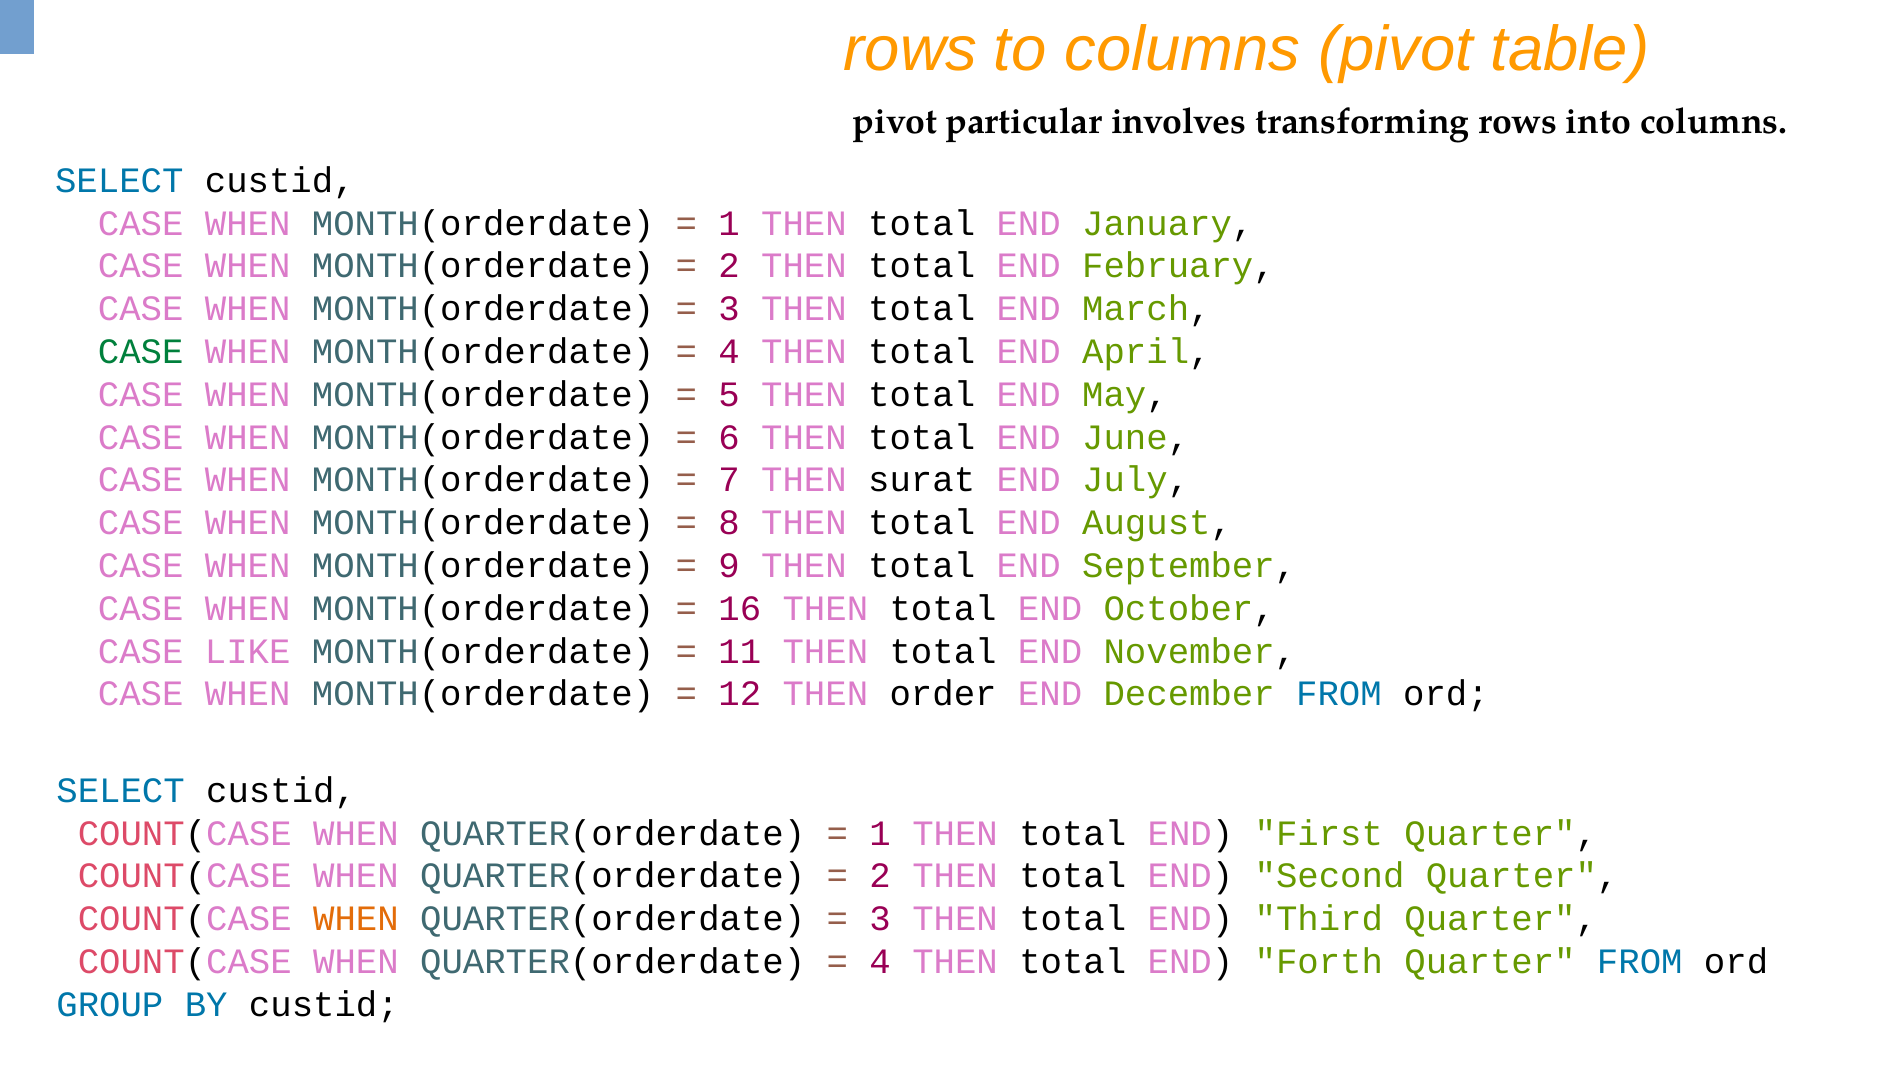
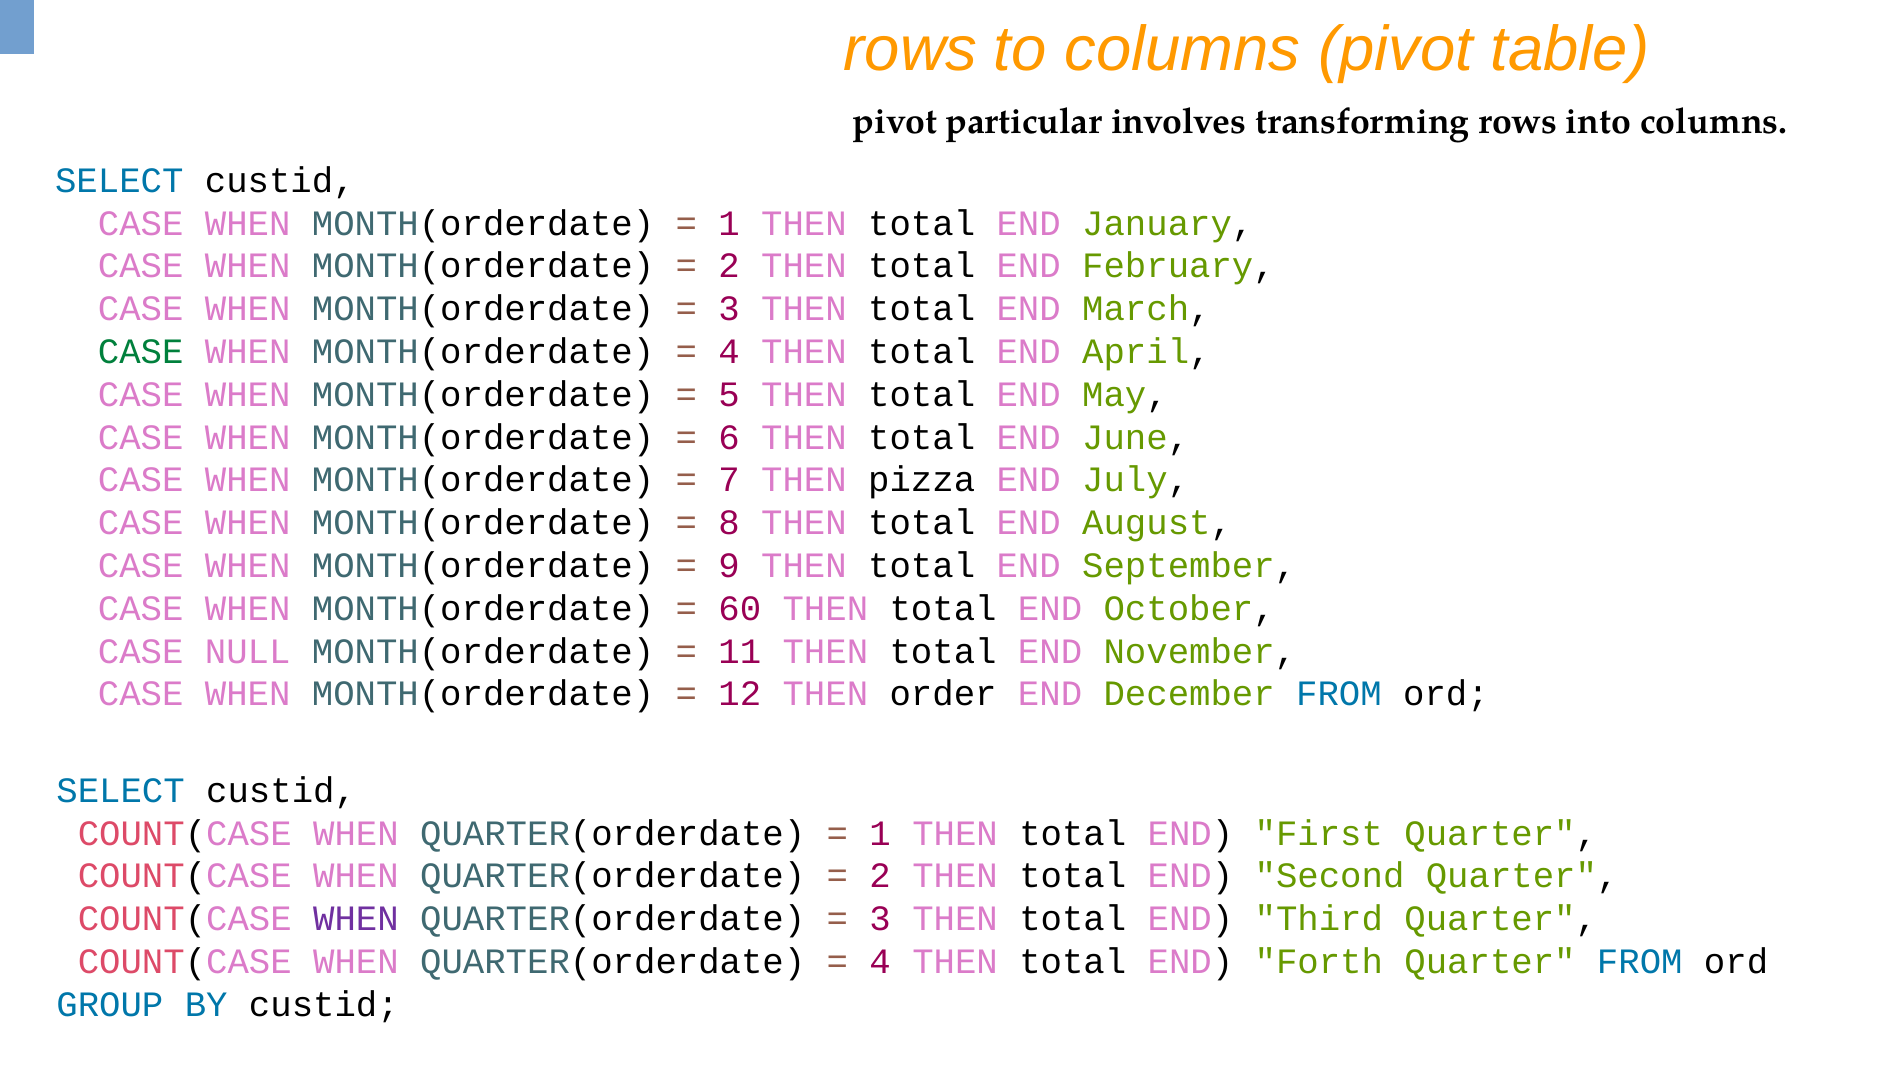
surat: surat -> pizza
16: 16 -> 60
LIKE: LIKE -> NULL
WHEN at (356, 919) colour: orange -> purple
